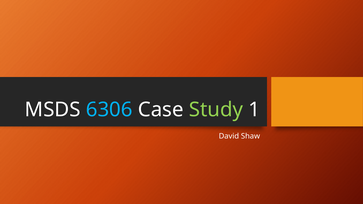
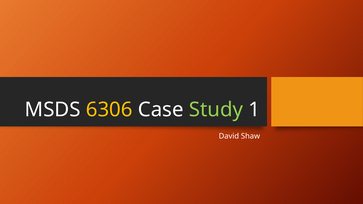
6306 colour: light blue -> yellow
